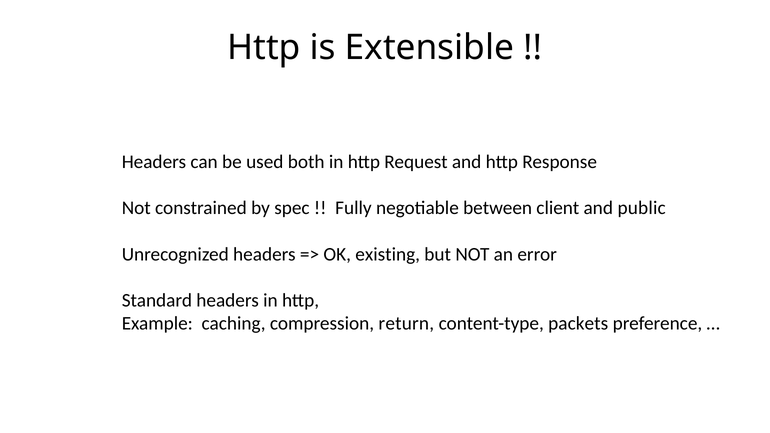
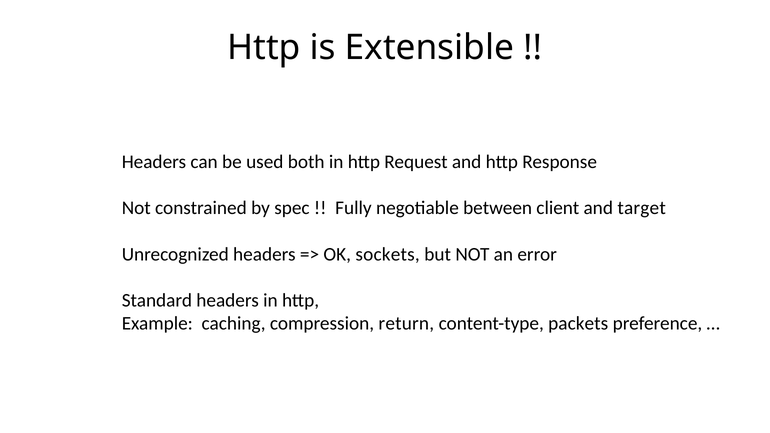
public: public -> target
existing: existing -> sockets
